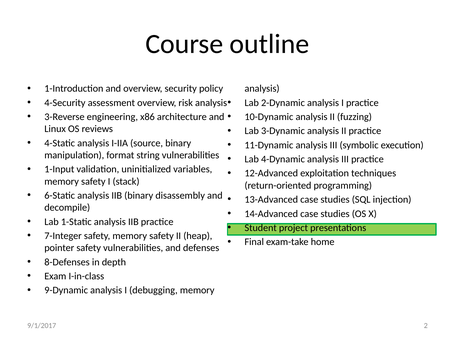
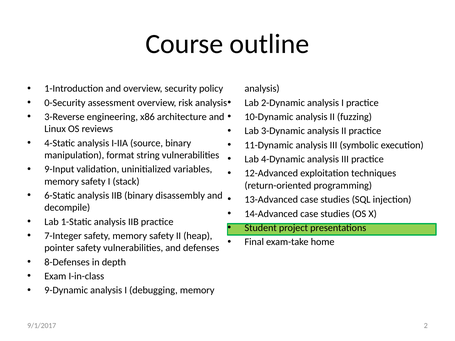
4-Security: 4-Security -> 0-Security
1-Input: 1-Input -> 9-Input
